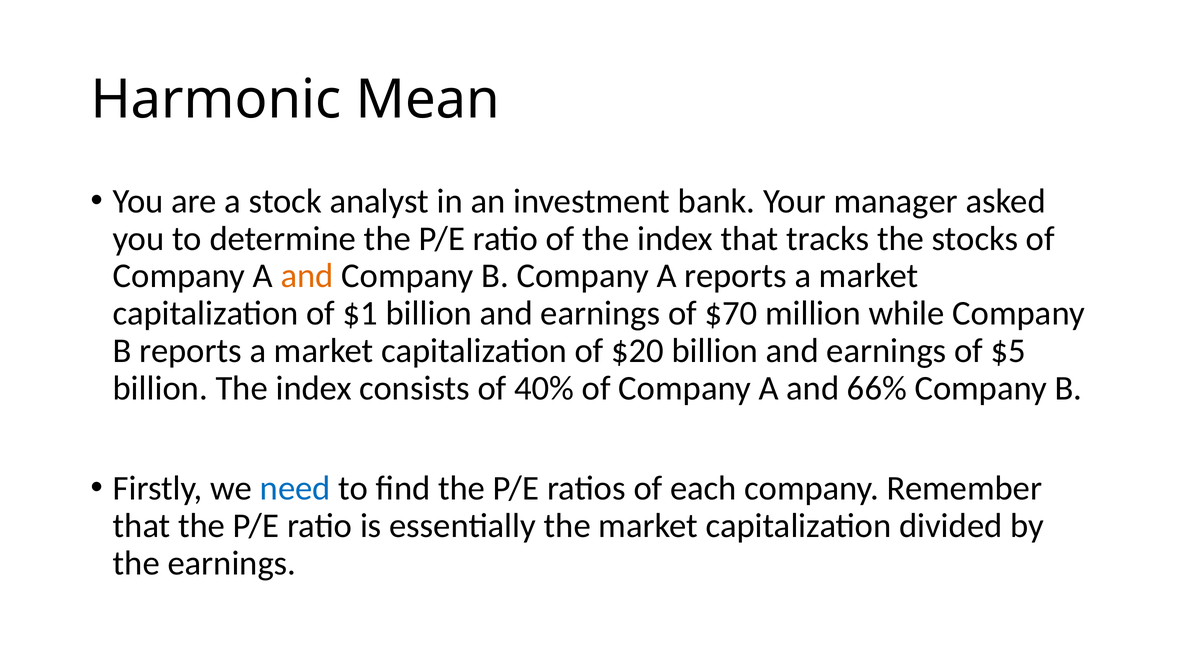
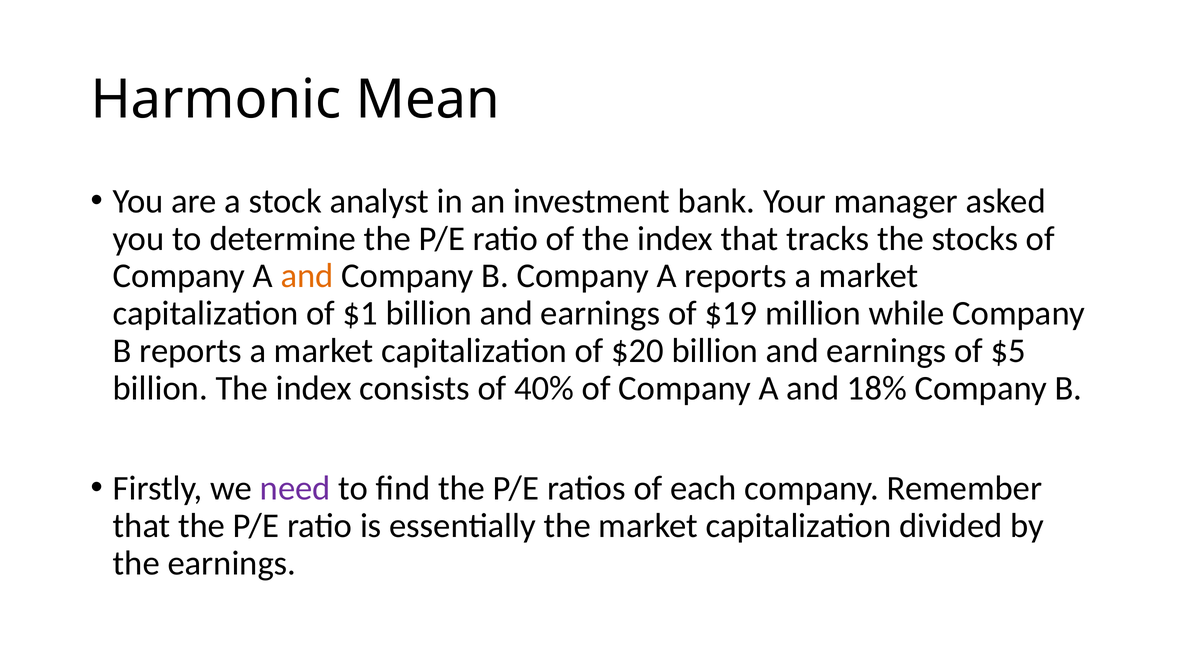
$70: $70 -> $19
66%: 66% -> 18%
need colour: blue -> purple
